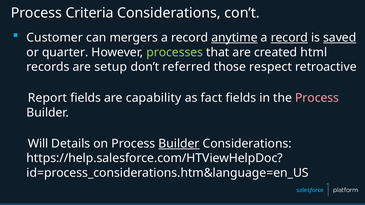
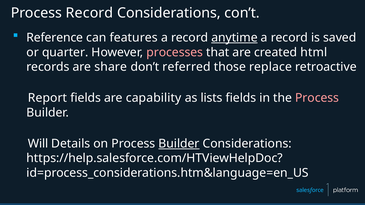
Process Criteria: Criteria -> Record
Customer: Customer -> Reference
mergers: mergers -> features
record at (289, 38) underline: present -> none
saved underline: present -> none
processes colour: light green -> pink
setup: setup -> share
respect: respect -> replace
fact: fact -> lists
